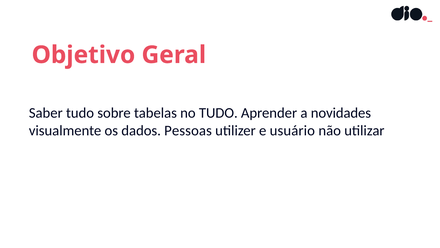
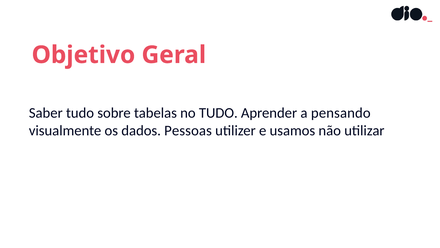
novidades: novidades -> pensando
usuário: usuário -> usamos
